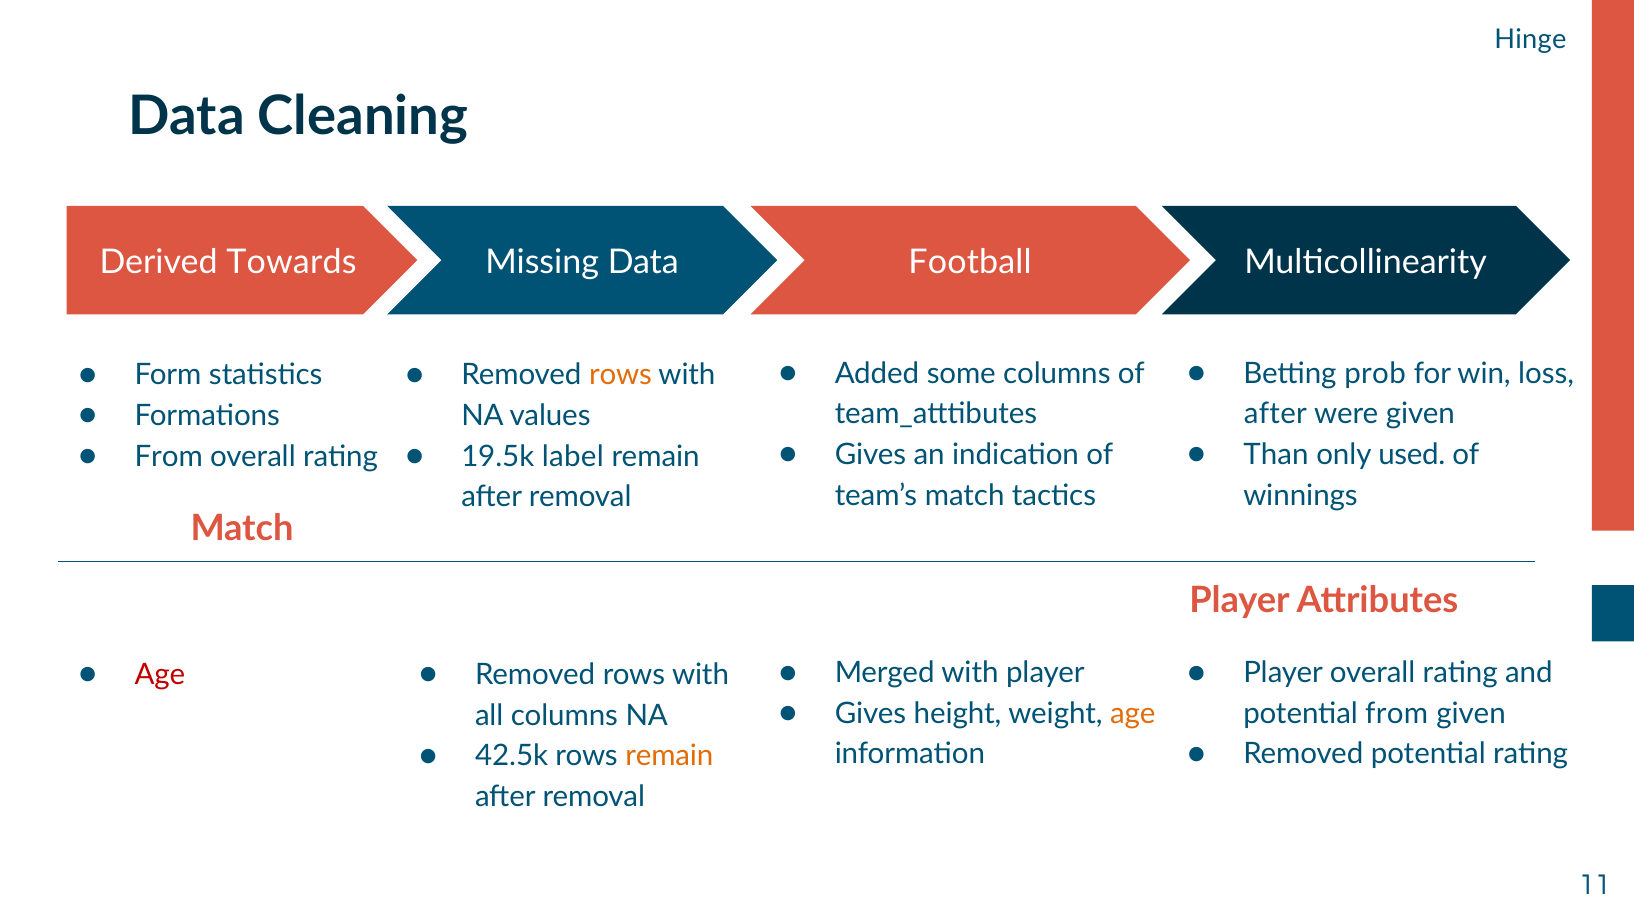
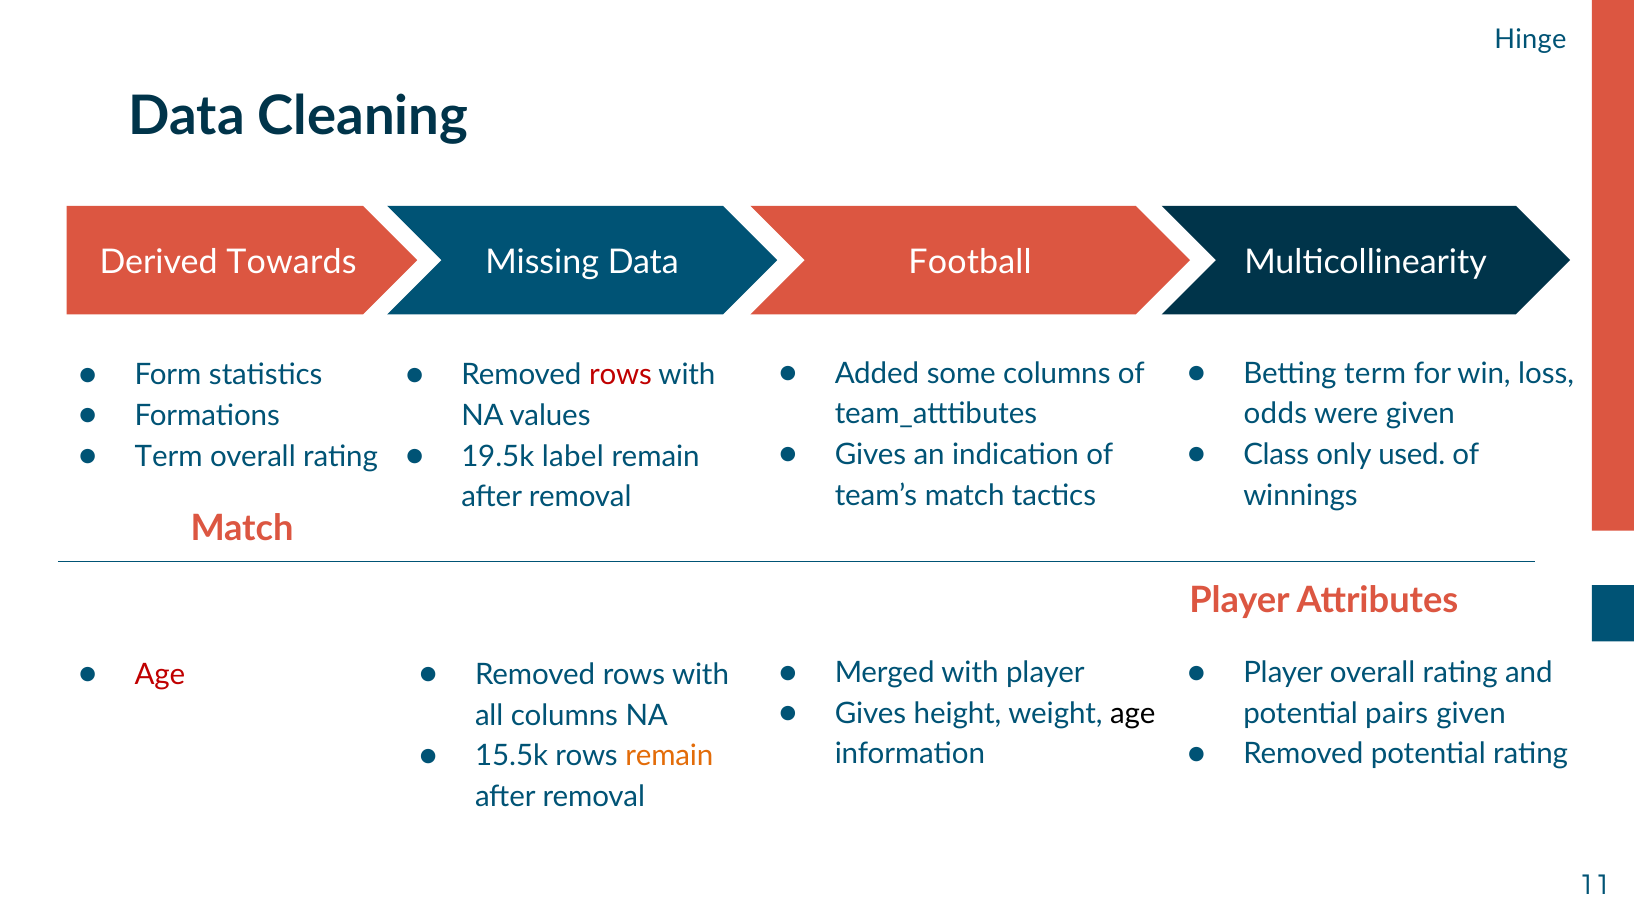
Betting prob: prob -> term
rows at (620, 375) colour: orange -> red
after at (1275, 414): after -> odds
Than: Than -> Class
From at (169, 457): From -> Term
age at (1133, 714) colour: orange -> black
potential from: from -> pairs
42.5k: 42.5k -> 15.5k
